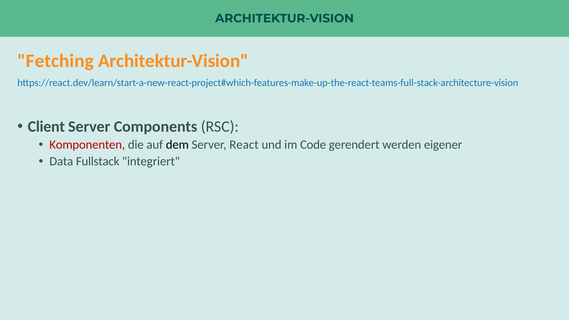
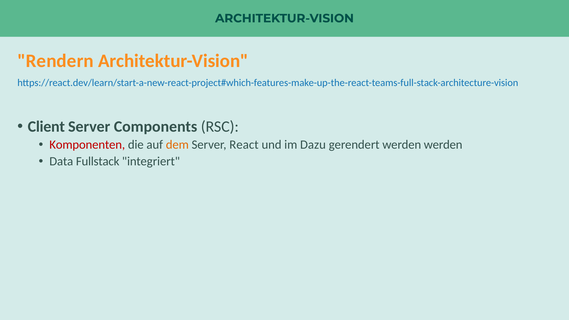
Fetching: Fetching -> Rendern
dem colour: black -> orange
Code: Code -> Dazu
werden eigener: eigener -> werden
